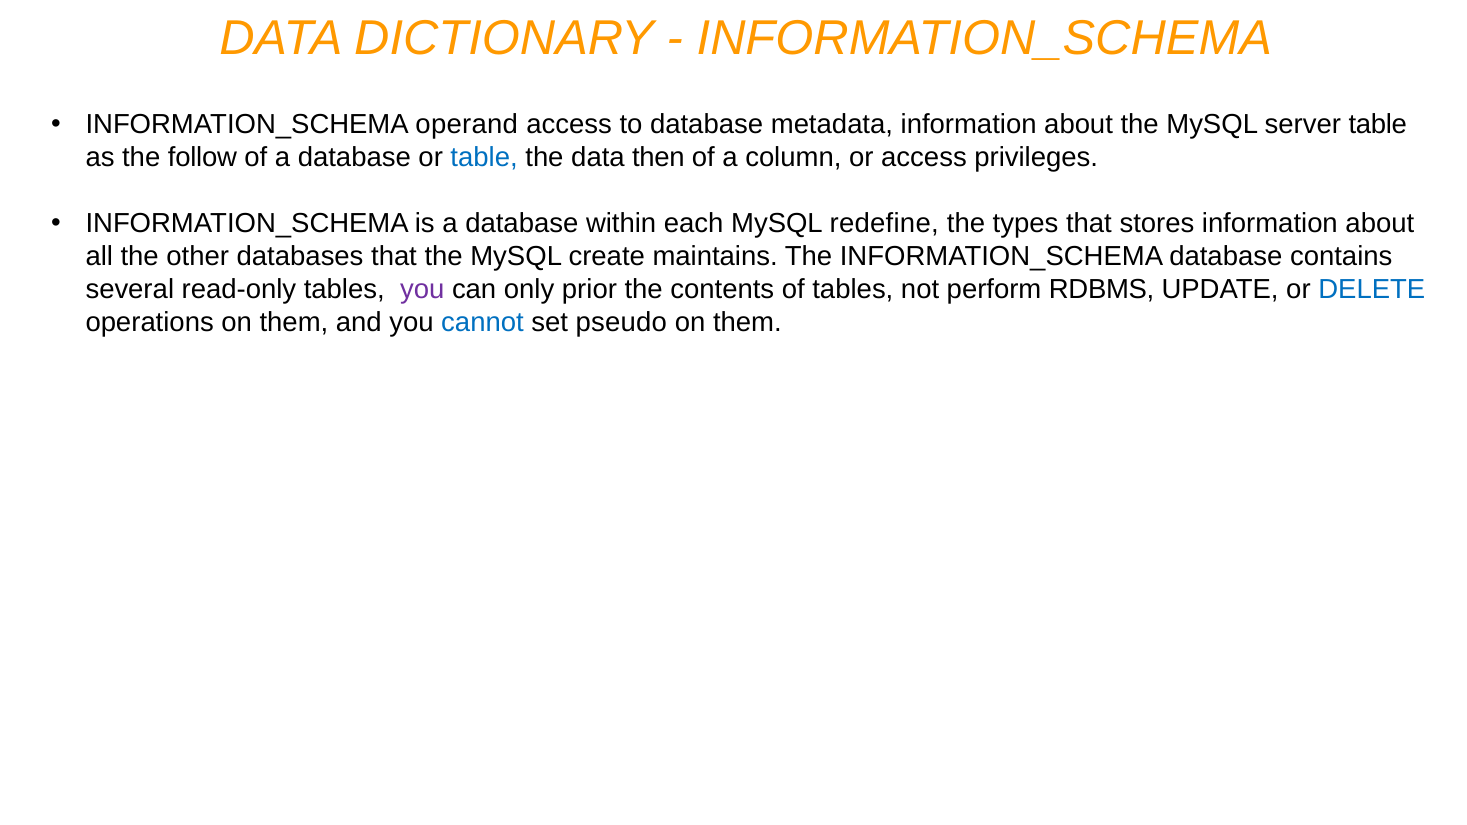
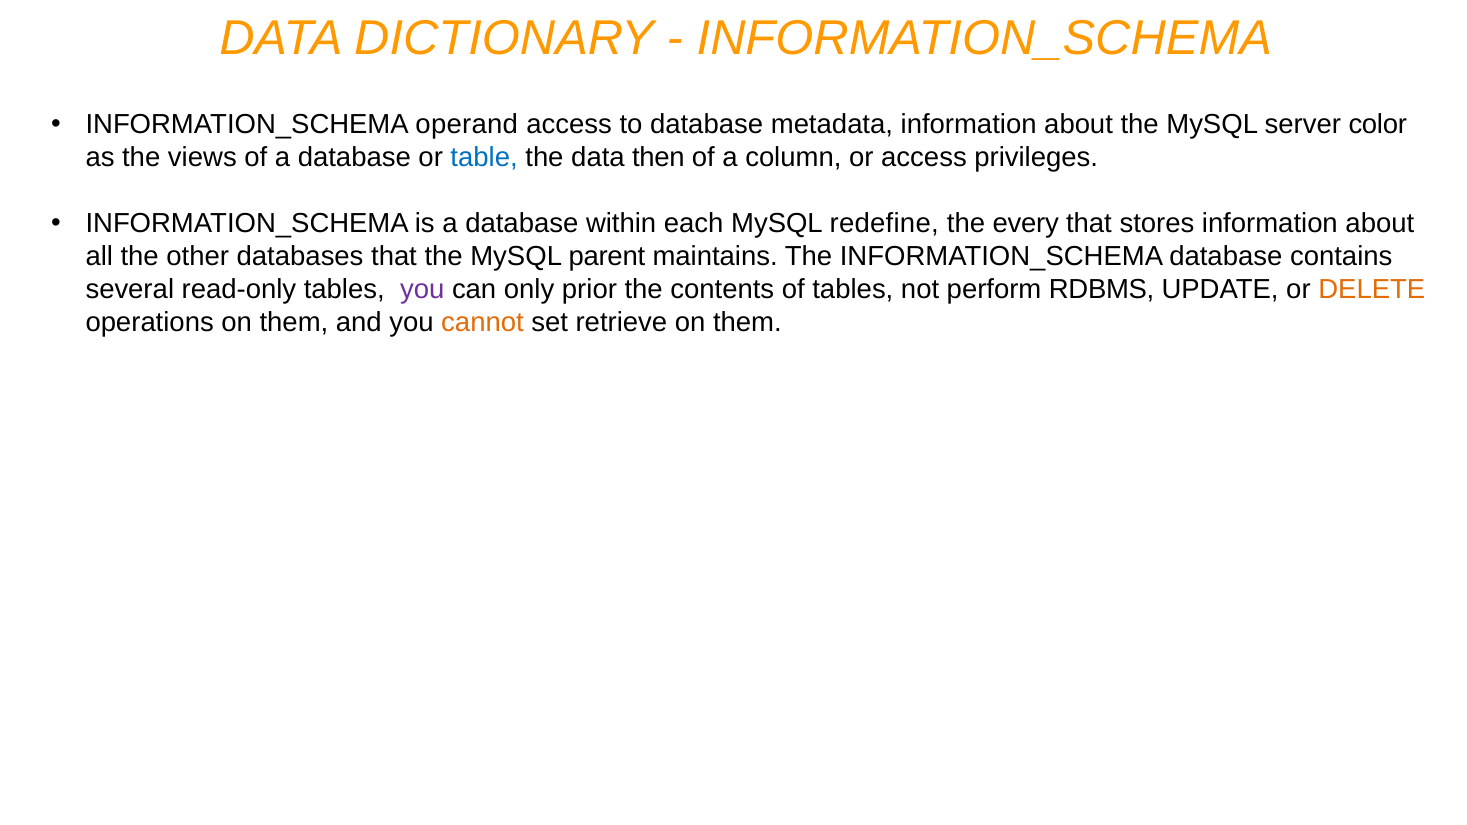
server table: table -> color
follow: follow -> views
types: types -> every
create: create -> parent
DELETE colour: blue -> orange
cannot colour: blue -> orange
pseudo: pseudo -> retrieve
